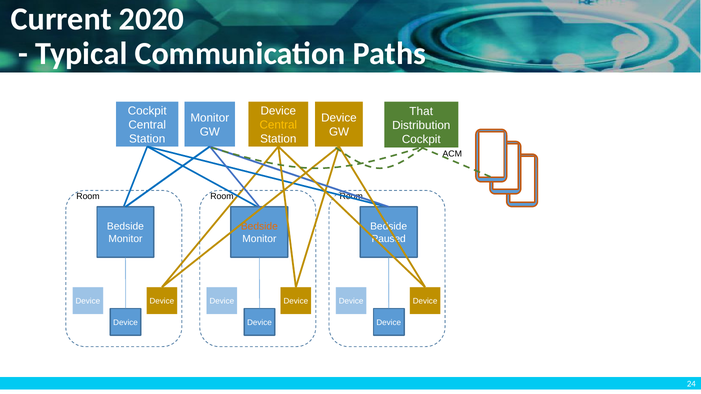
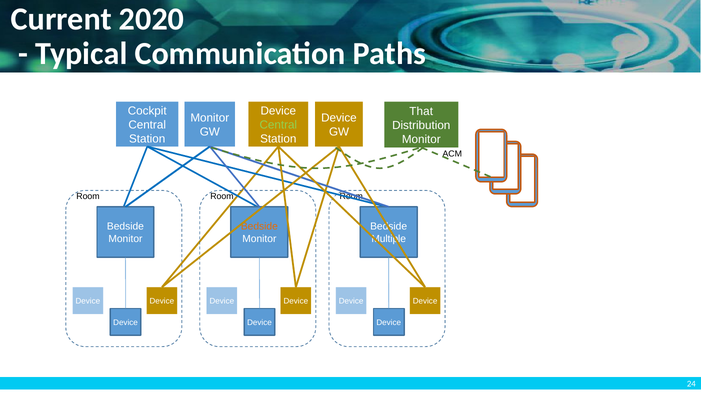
Central at (278, 125) colour: yellow -> light green
Cockpit at (421, 139): Cockpit -> Monitor
Paused: Paused -> Multiple
